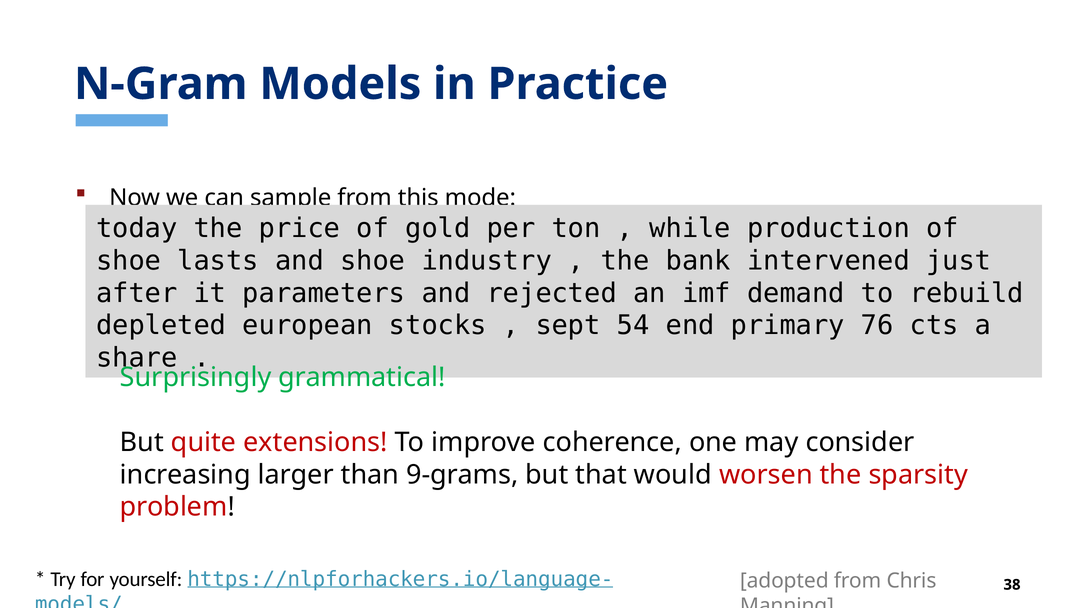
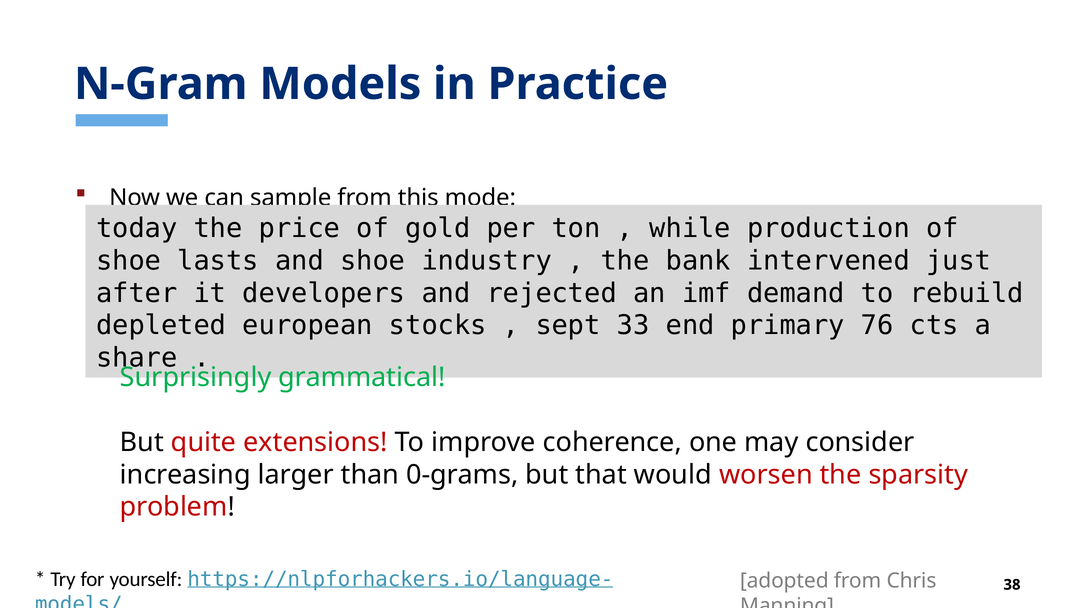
parameters: parameters -> developers
54: 54 -> 33
9-grams: 9-grams -> 0-grams
